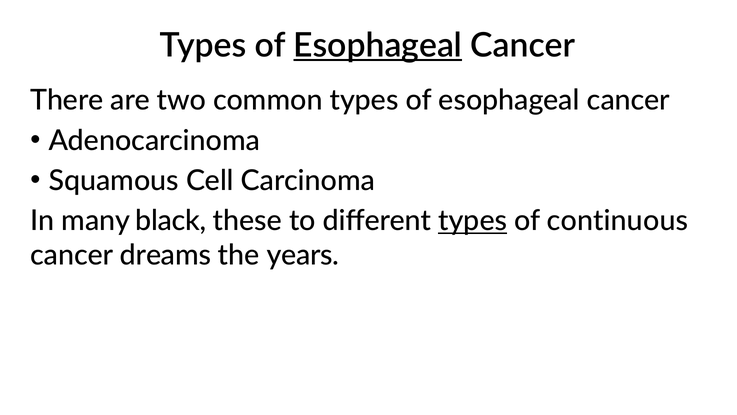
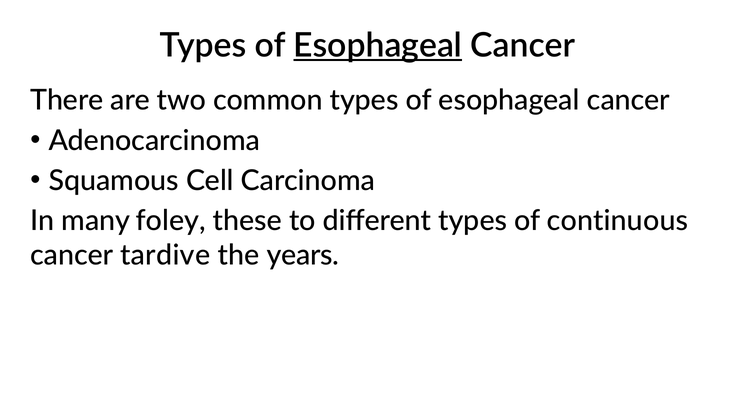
black: black -> foley
types at (473, 221) underline: present -> none
dreams: dreams -> tardive
